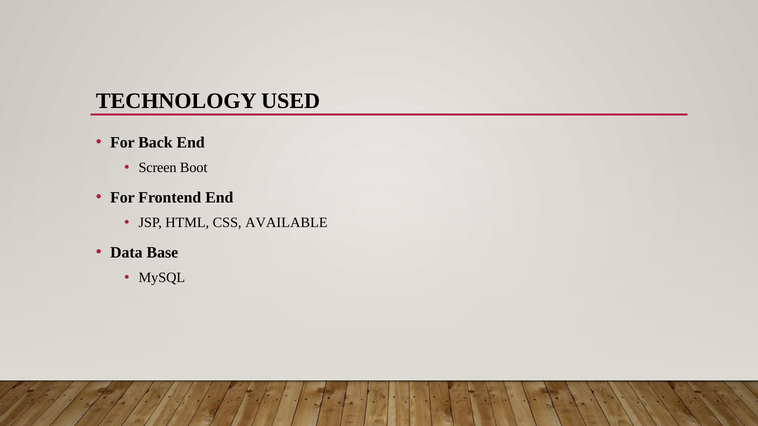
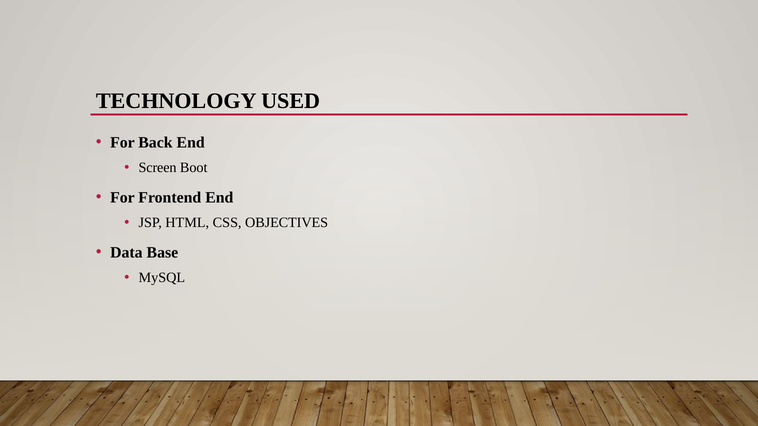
AVAILABLE: AVAILABLE -> OBJECTIVES
